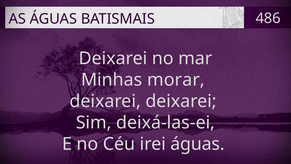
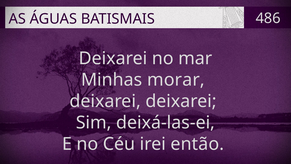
irei águas: águas -> então
